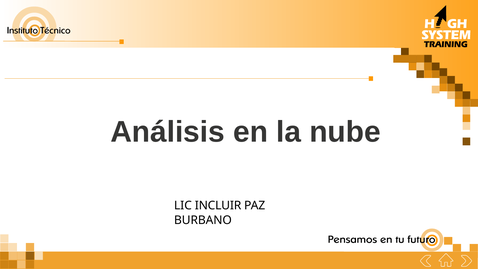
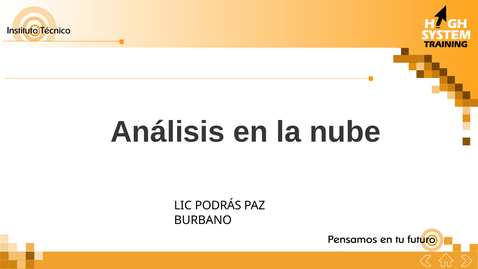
INCLUIR: INCLUIR -> PODRÁS
